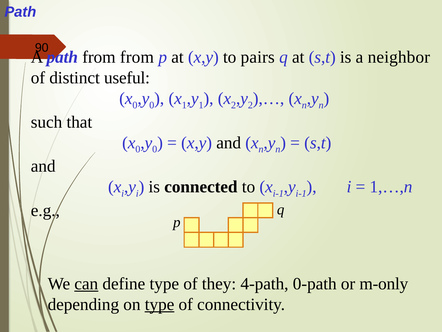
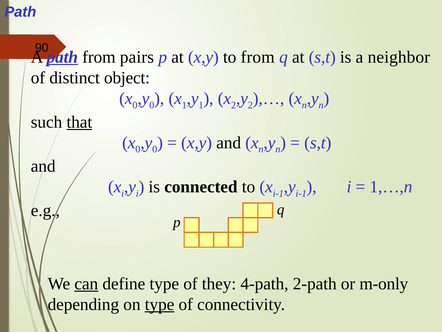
path at (62, 57) underline: none -> present
from from: from -> pairs
to pairs: pairs -> from
useful: useful -> object
that underline: none -> present
0-path: 0-path -> 2-path
